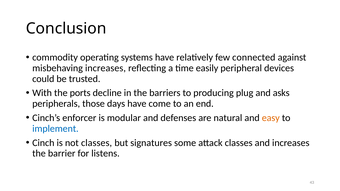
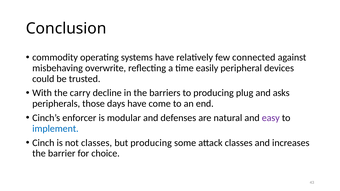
misbehaving increases: increases -> overwrite
ports: ports -> carry
easy colour: orange -> purple
but signatures: signatures -> producing
listens: listens -> choice
